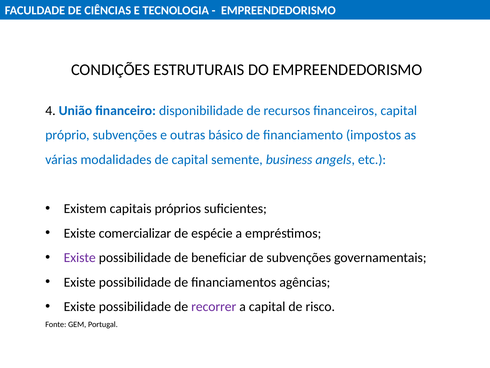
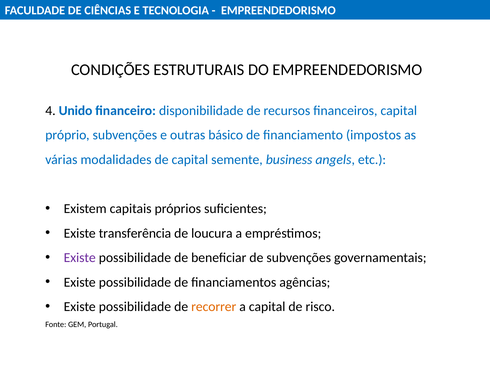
União: União -> Unido
comercializar: comercializar -> transferência
espécie: espécie -> loucura
recorrer colour: purple -> orange
